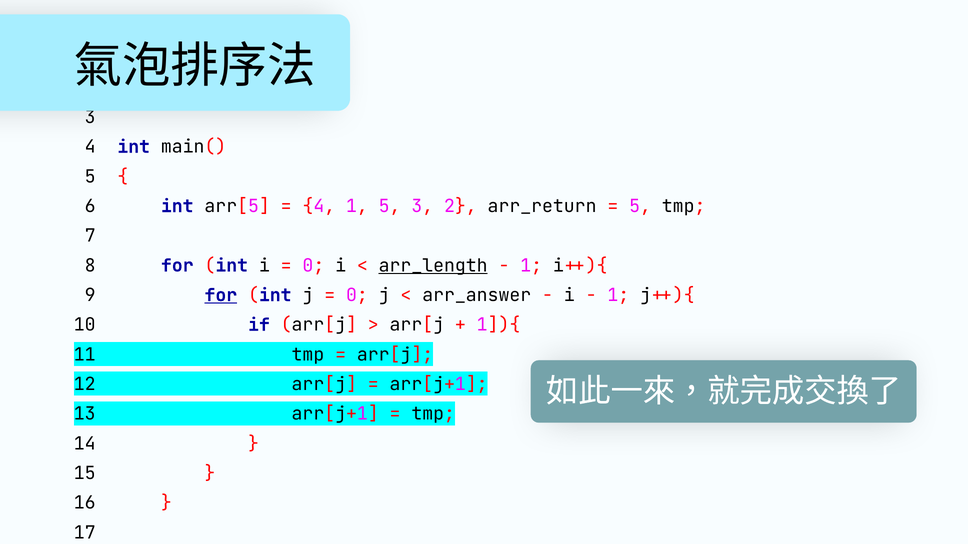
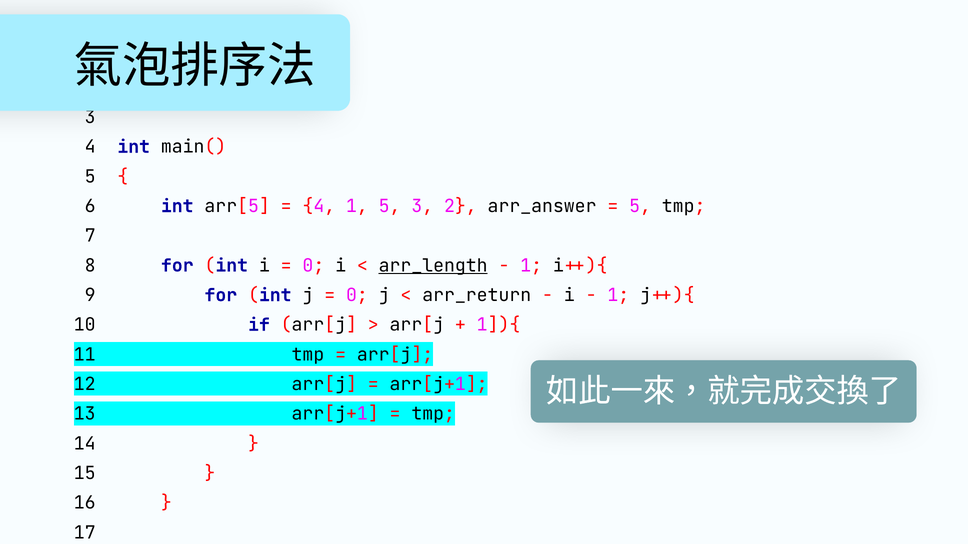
arr_return: arr_return -> arr_answer
for at (221, 295) underline: present -> none
arr_answer: arr_answer -> arr_return
